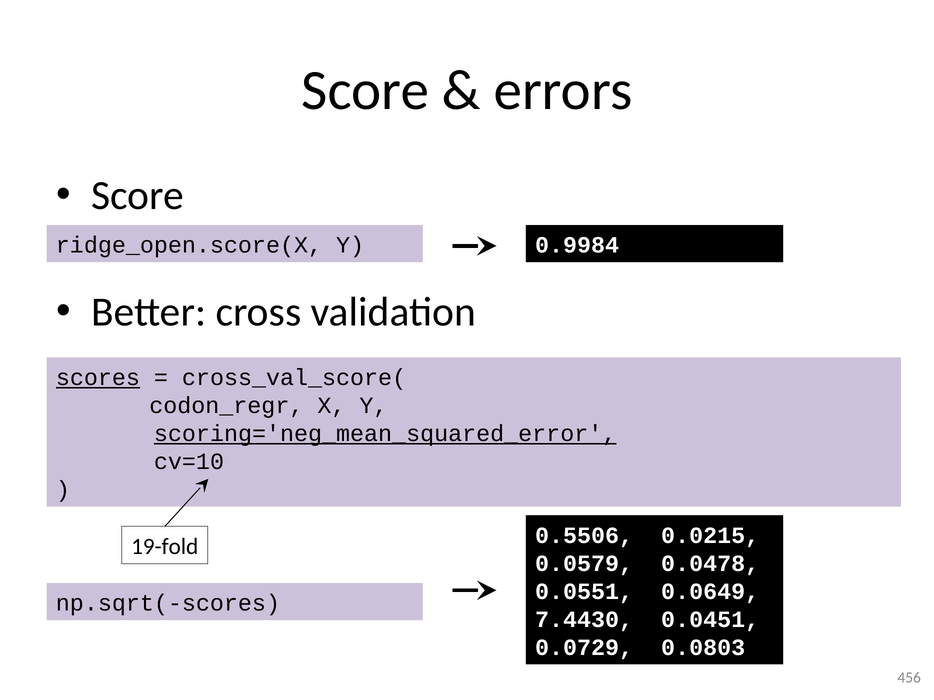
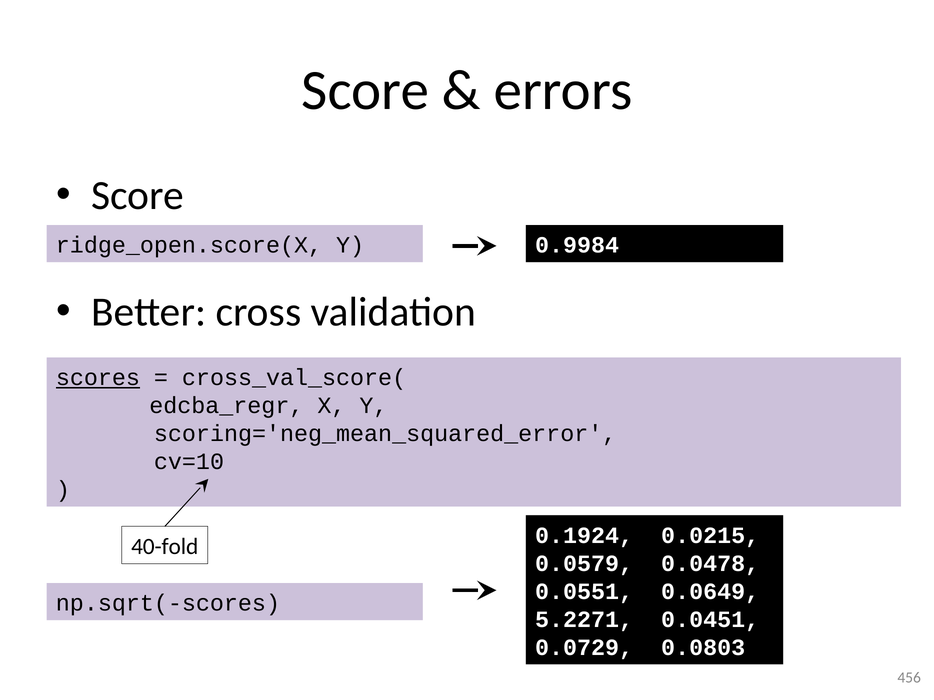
codon_regr: codon_regr -> edcba_regr
scoring='neg_mean_squared_error underline: present -> none
0.5506: 0.5506 -> 0.1924
19-fold: 19-fold -> 40-fold
7.4430: 7.4430 -> 5.2271
